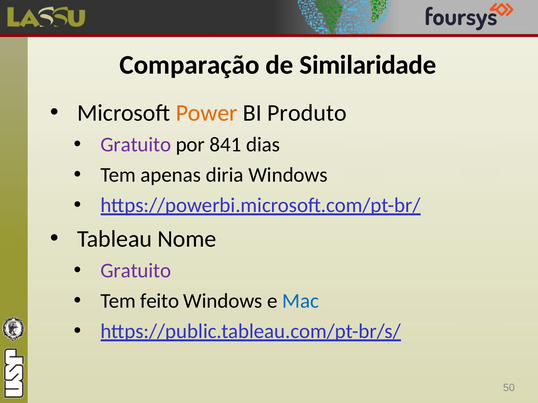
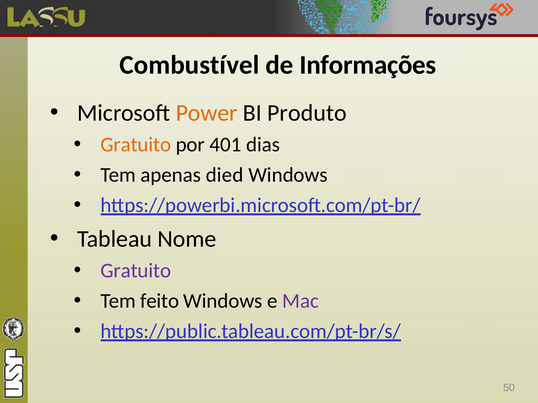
Comparação: Comparação -> Combustível
Similaridade: Similaridade -> Informações
Gratuito at (136, 145) colour: purple -> orange
841: 841 -> 401
diria: diria -> died
Mac colour: blue -> purple
